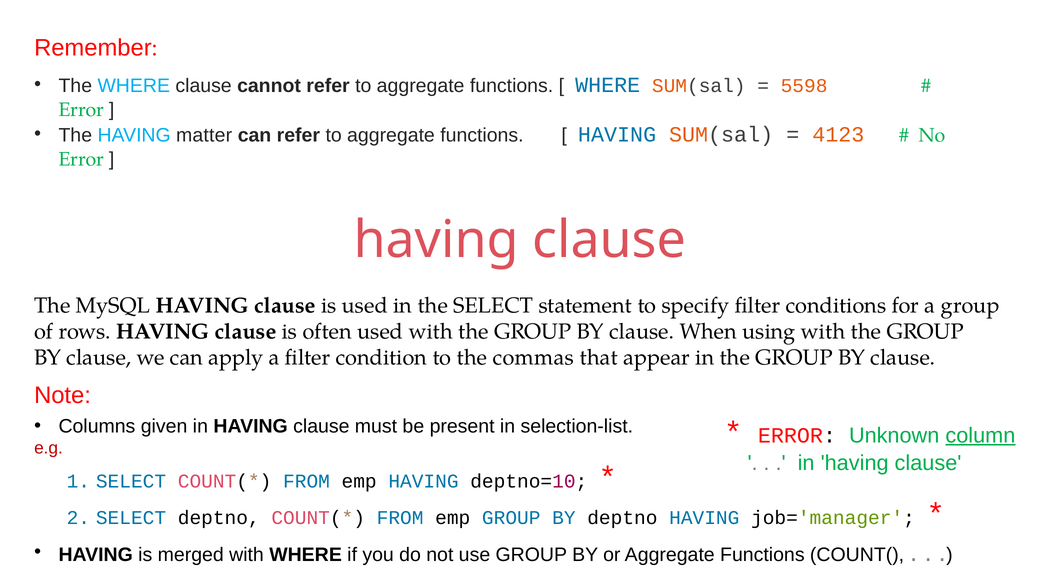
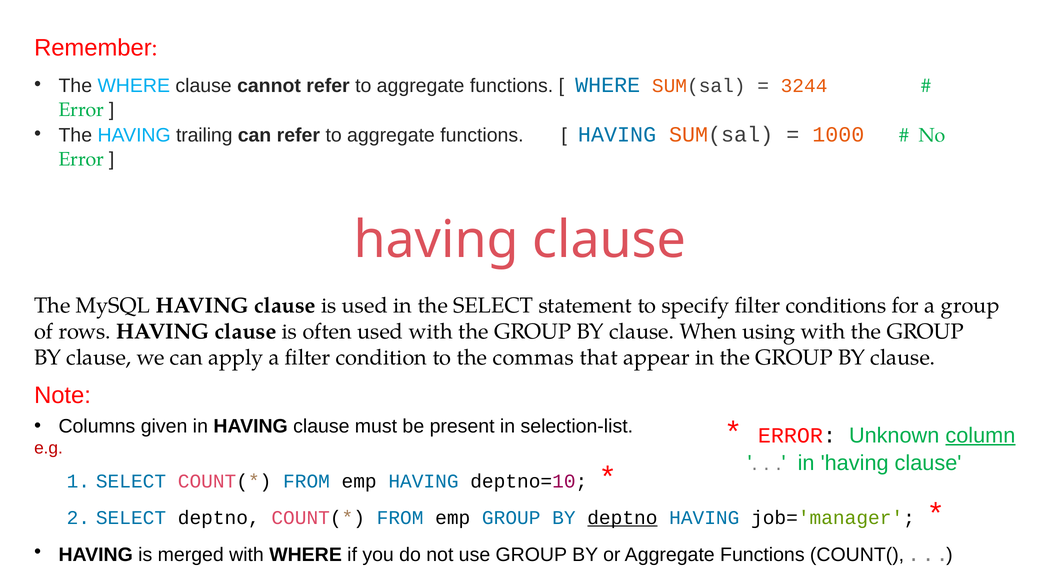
5598: 5598 -> 3244
matter: matter -> trailing
4123: 4123 -> 1000
deptno at (622, 518) underline: none -> present
